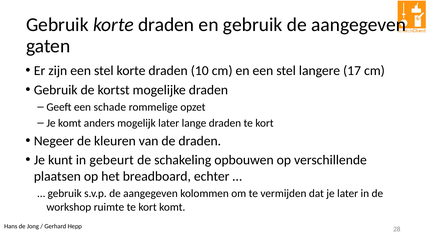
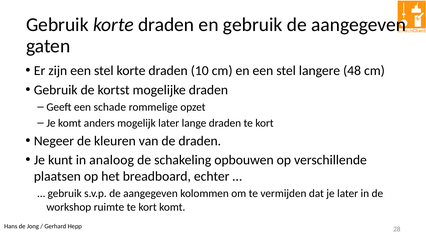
17: 17 -> 48
gebeurt: gebeurt -> analoog
